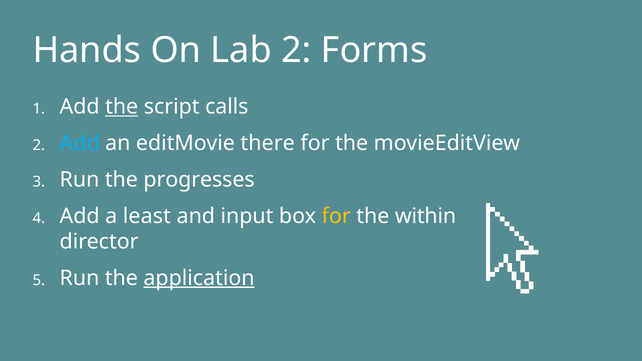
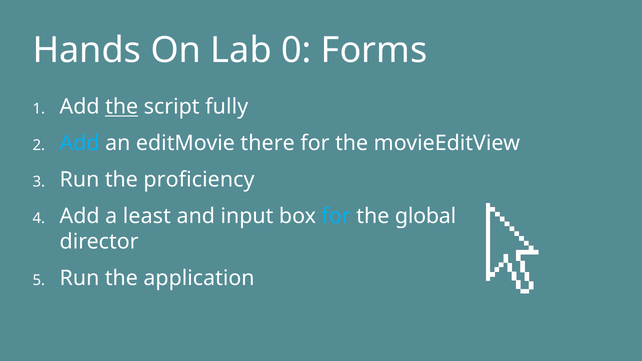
Lab 2: 2 -> 0
calls: calls -> fully
progresses: progresses -> proficiency
for at (336, 216) colour: yellow -> light blue
within: within -> global
application underline: present -> none
